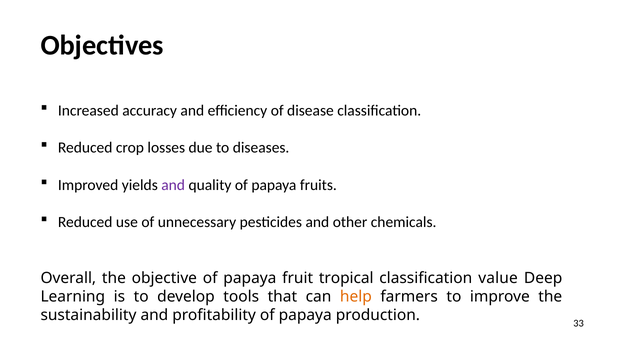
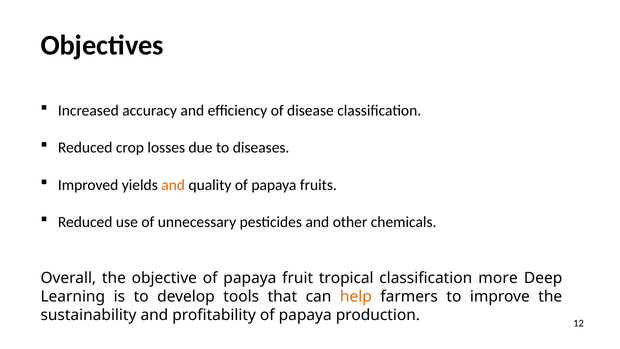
and at (173, 185) colour: purple -> orange
value: value -> more
33: 33 -> 12
